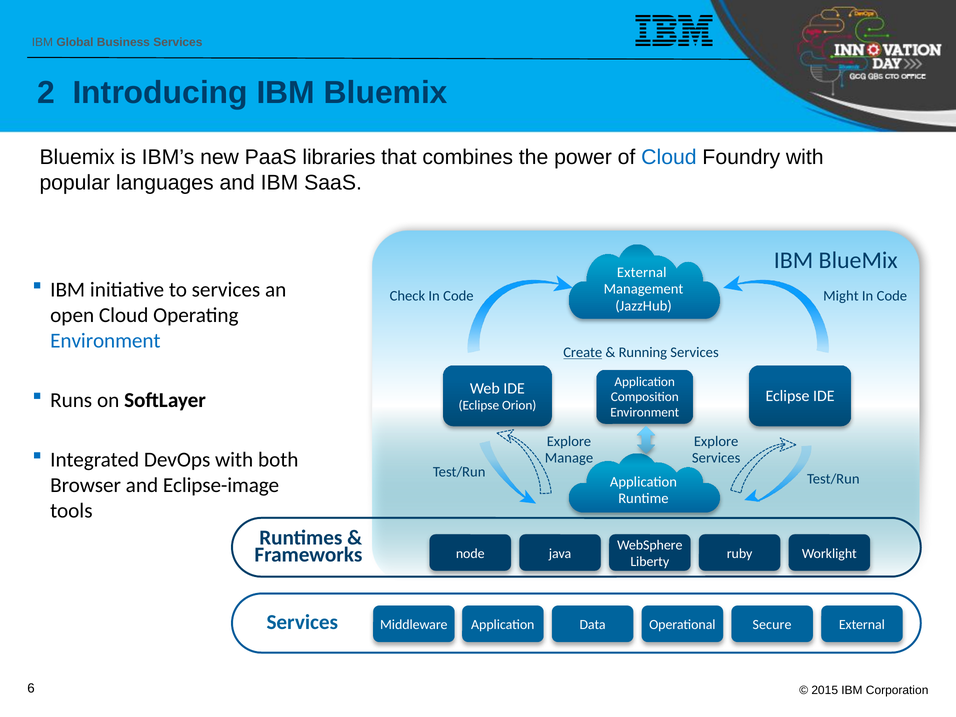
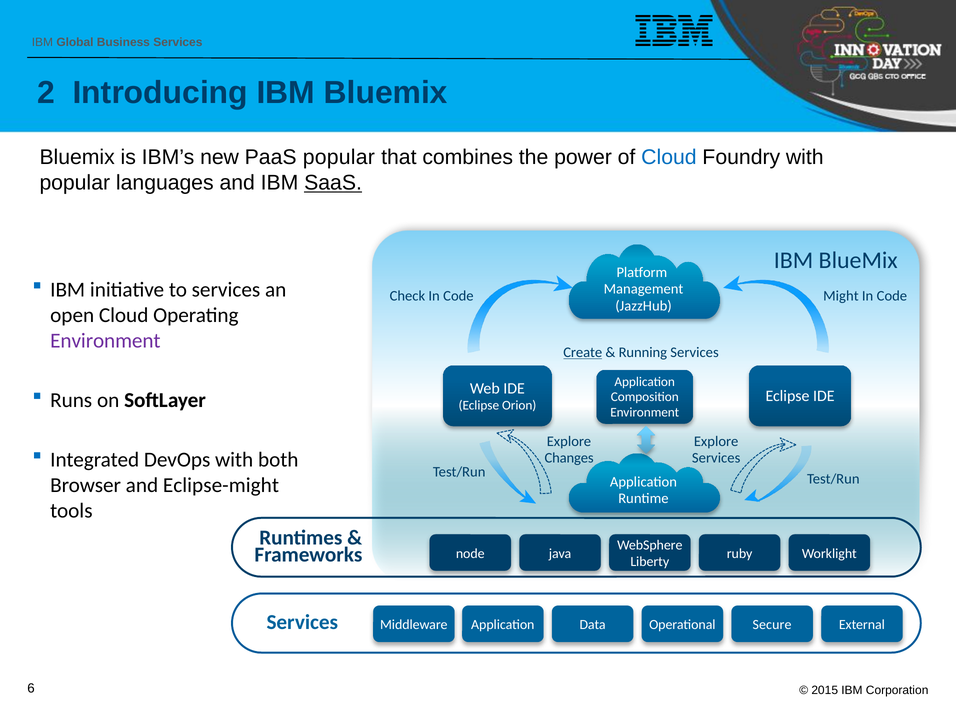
PaaS libraries: libraries -> popular
SaaS underline: none -> present
External at (642, 272): External -> Platform
Environment at (105, 341) colour: blue -> purple
Manage: Manage -> Changes
Eclipse-image: Eclipse-image -> Eclipse-might
